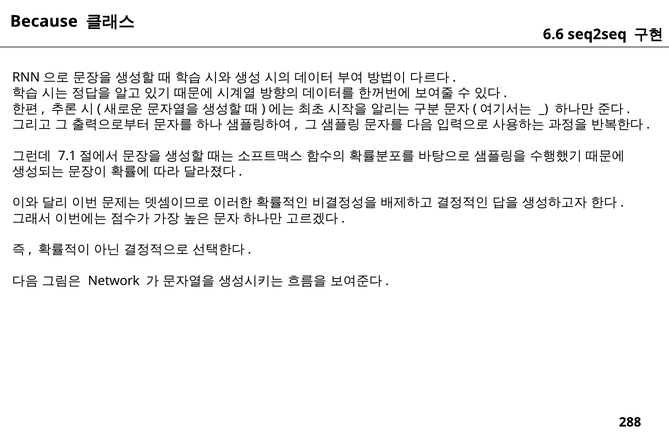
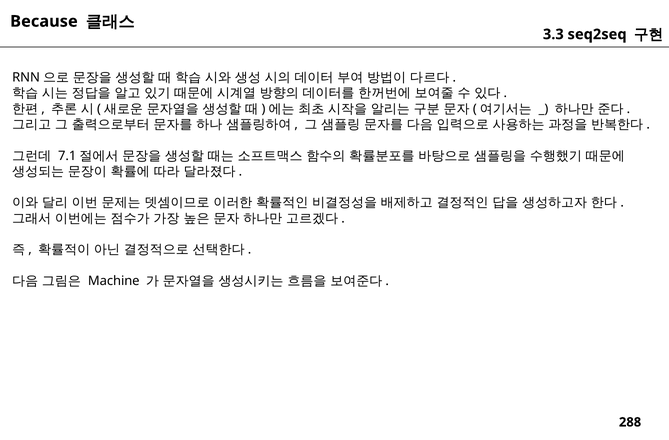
6.6: 6.6 -> 3.3
Network: Network -> Machine
